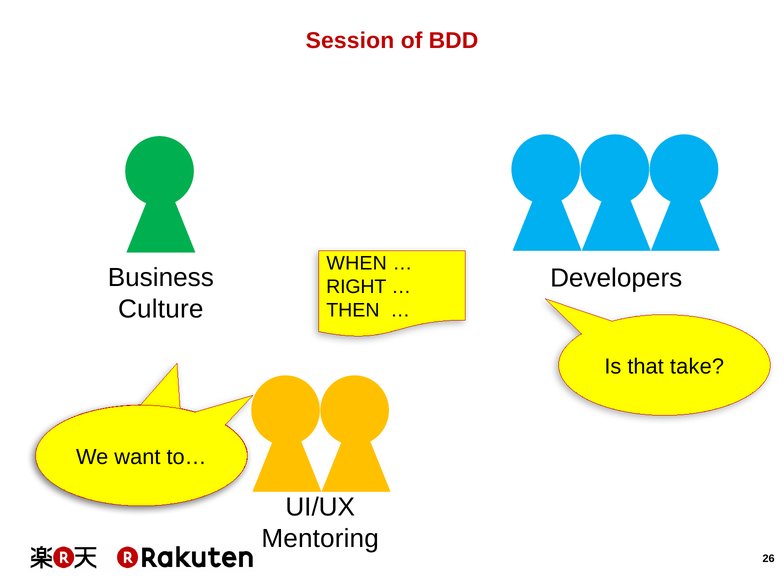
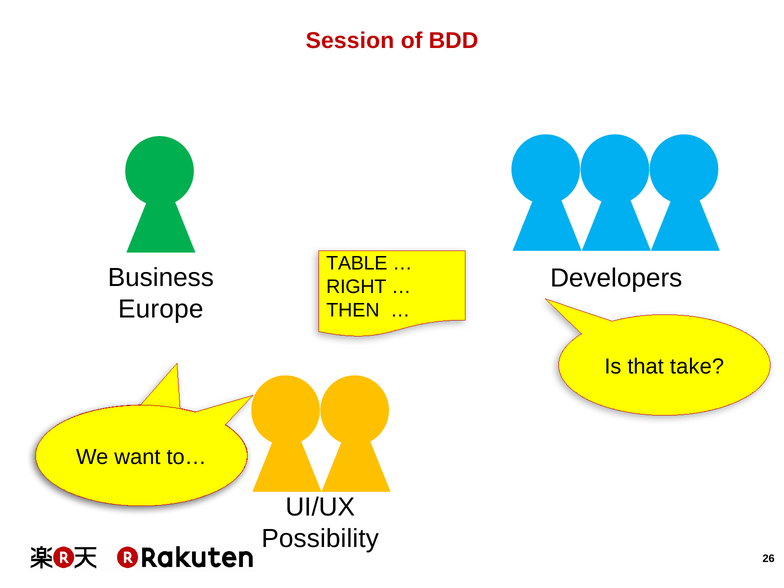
WHEN: WHEN -> TABLE
Culture: Culture -> Europe
Mentoring: Mentoring -> Possibility
